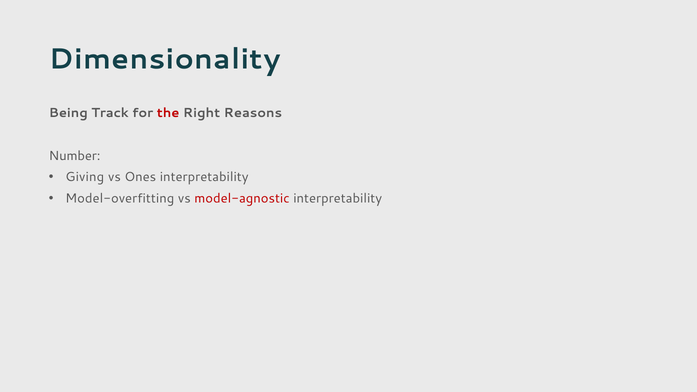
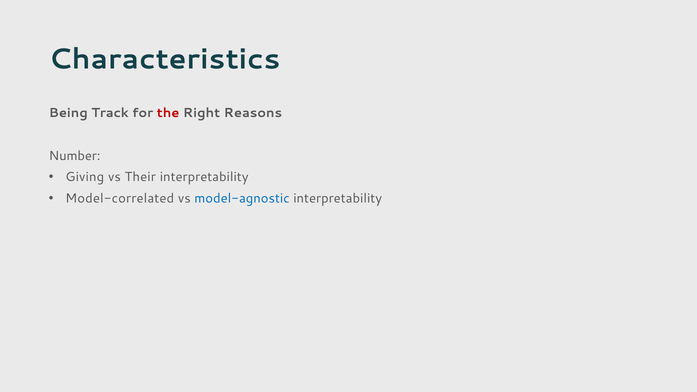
Dimensionality: Dimensionality -> Characteristics
Ones: Ones -> Their
Model-overfitting: Model-overfitting -> Model-correlated
model-agnostic colour: red -> blue
